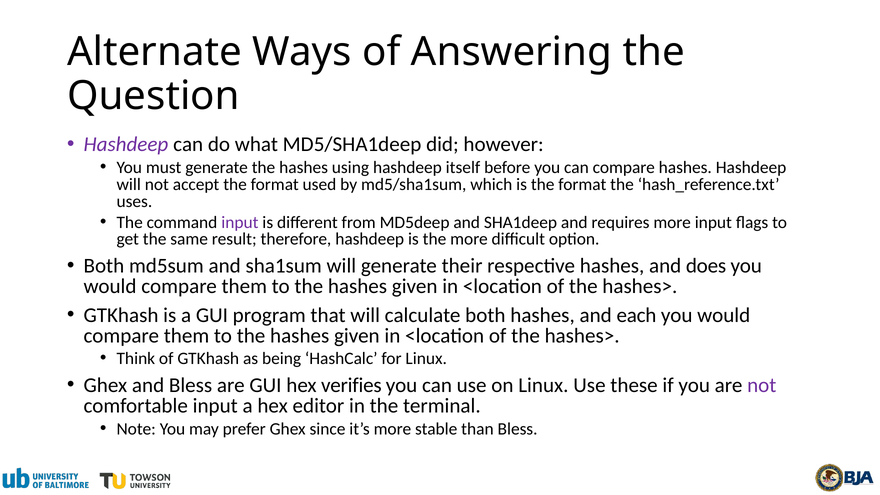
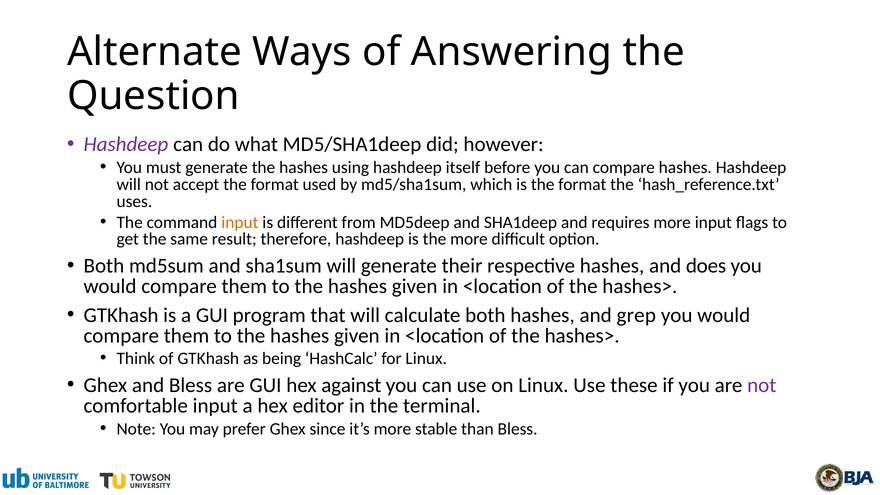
input at (240, 222) colour: purple -> orange
each: each -> grep
verifies: verifies -> against
